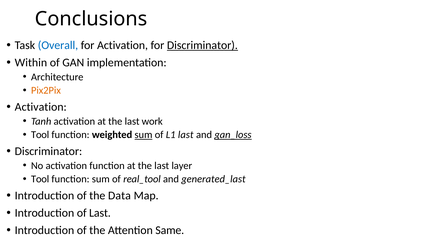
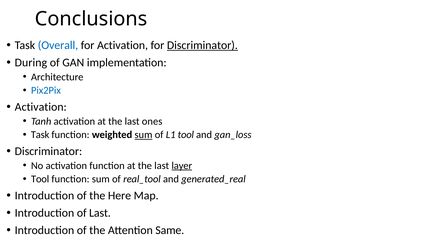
Within: Within -> During
Pix2Pix colour: orange -> blue
work: work -> ones
Tool at (40, 135): Tool -> Task
L1 last: last -> tool
gan_loss underline: present -> none
layer underline: none -> present
generated_last: generated_last -> generated_real
Data: Data -> Here
